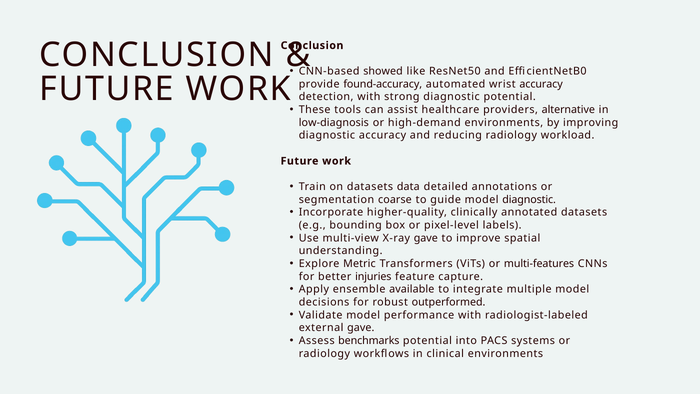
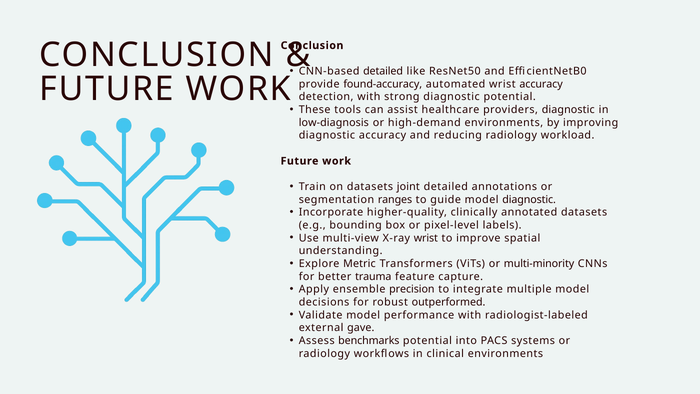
CNN-based showed: showed -> detailed
providers alternative: alternative -> diagnostic
data: data -> joint
coarse: coarse -> ranges
X-ray gave: gave -> wrist
multi-features: multi-features -> multi-minority
injuries: injuries -> trauma
available: available -> precision
